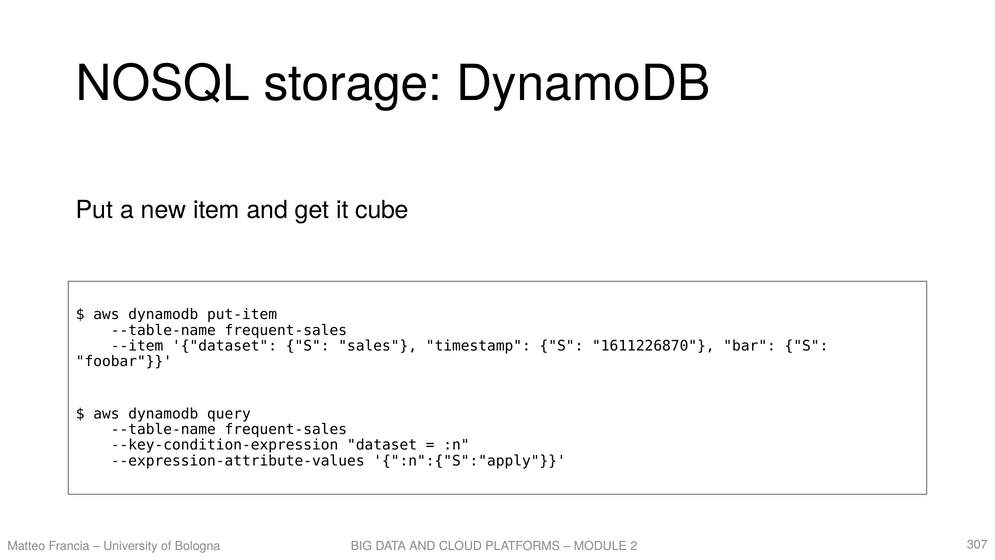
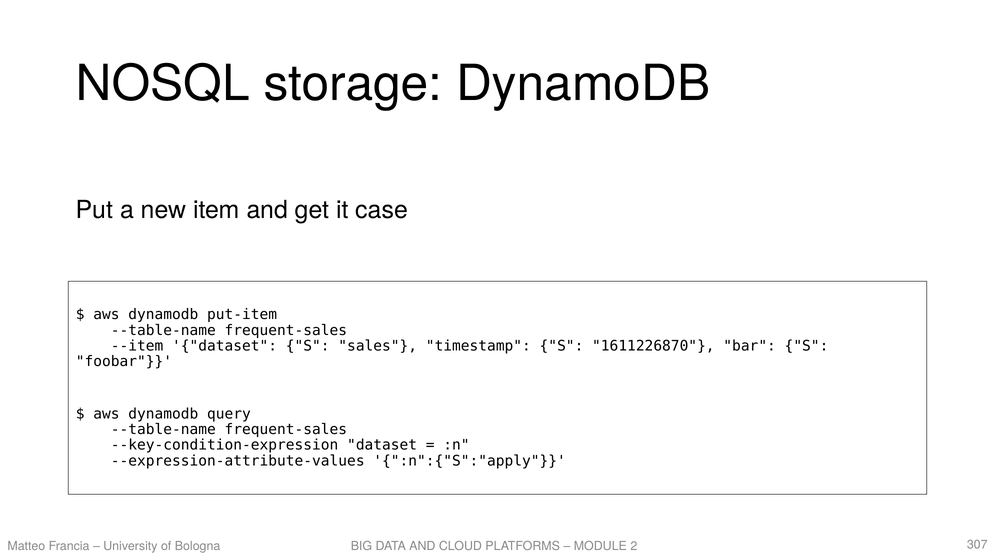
cube: cube -> case
